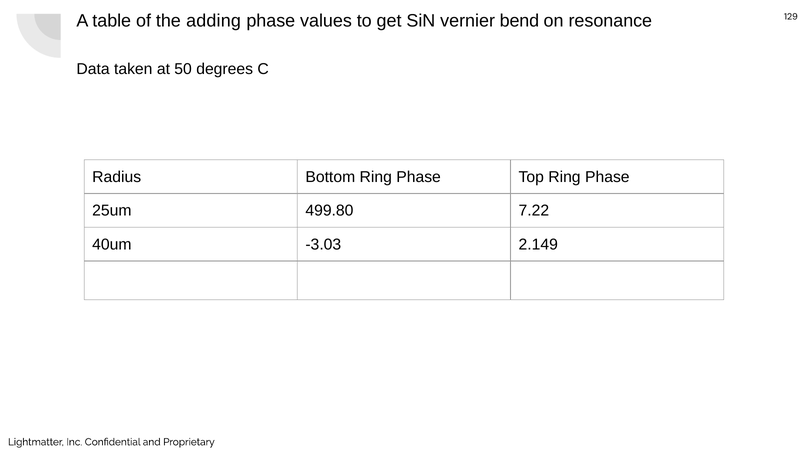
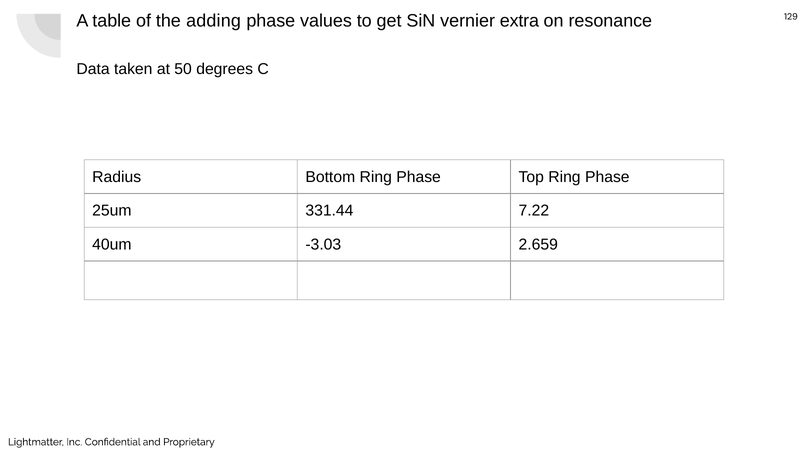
bend: bend -> extra
499.80: 499.80 -> 331.44
2.149: 2.149 -> 2.659
